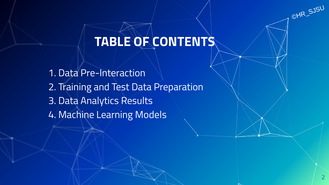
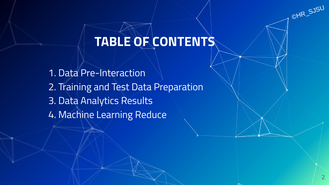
Models: Models -> Reduce
